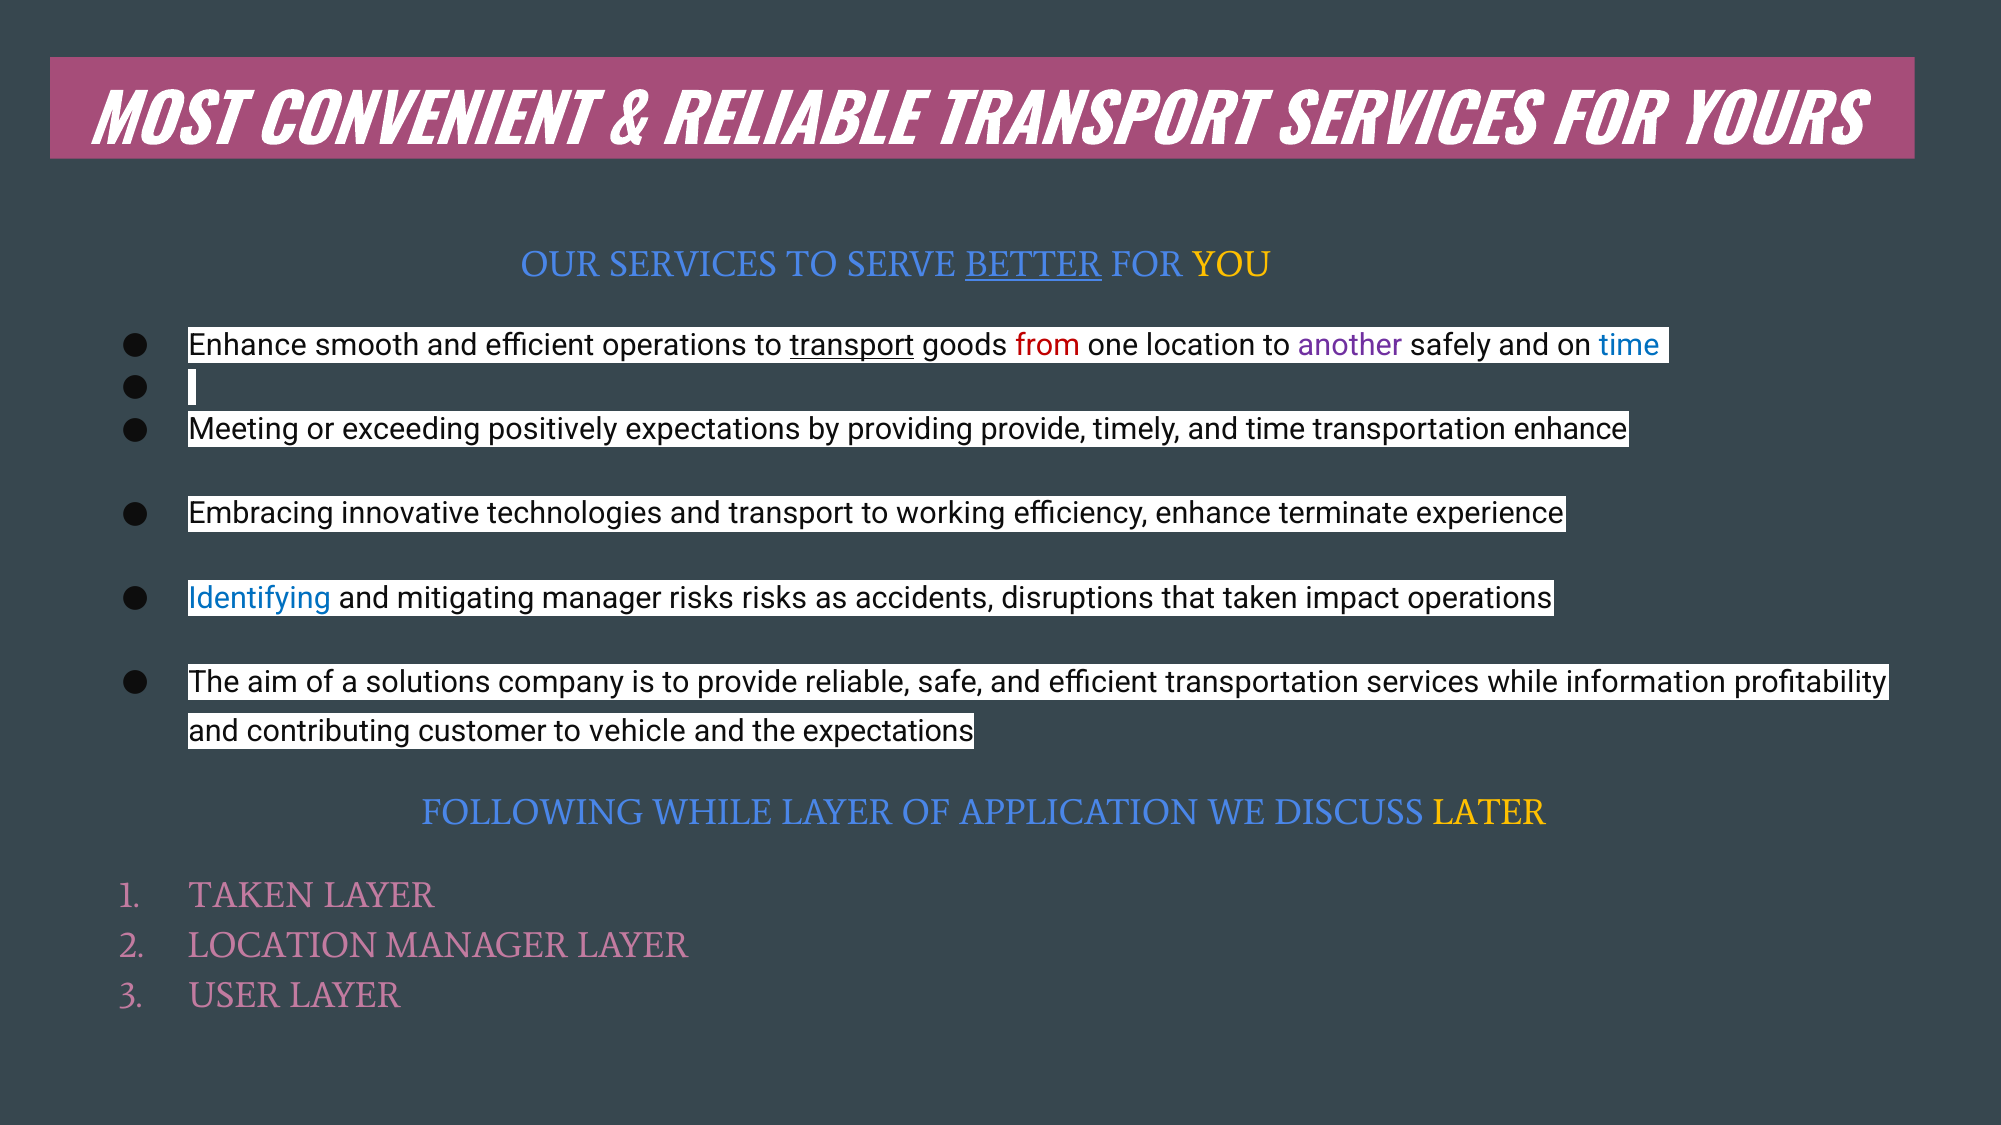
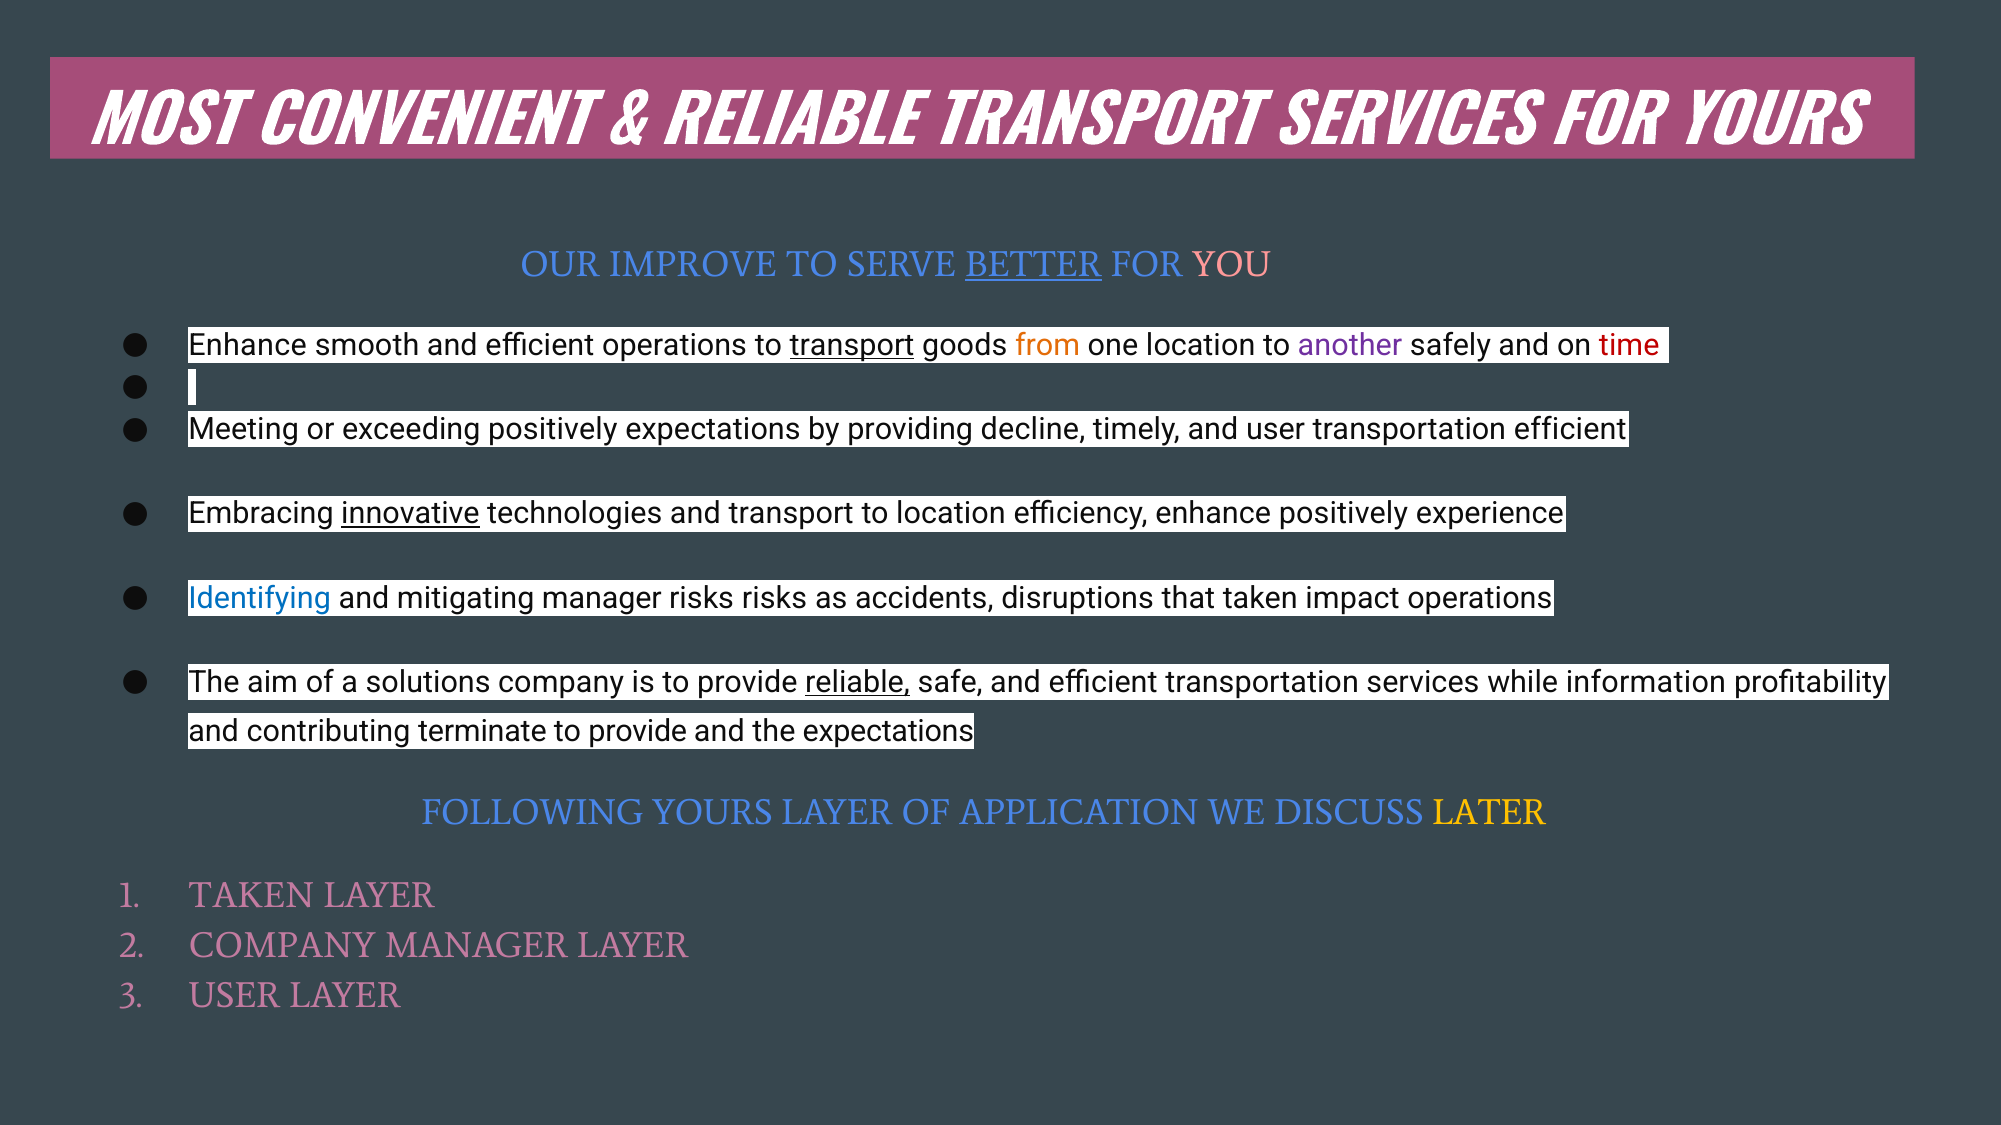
OUR SERVICES: SERVICES -> IMPROVE
YOU colour: yellow -> pink
from colour: red -> orange
time at (1629, 346) colour: blue -> red
providing provide: provide -> decline
and time: time -> user
transportation enhance: enhance -> efficient
innovative underline: none -> present
to working: working -> location
enhance terminate: terminate -> positively
reliable at (857, 683) underline: none -> present
customer: customer -> terminate
vehicle at (638, 732): vehicle -> provide
FOLLOWING WHILE: WHILE -> YOURS
LOCATION at (283, 946): LOCATION -> COMPANY
